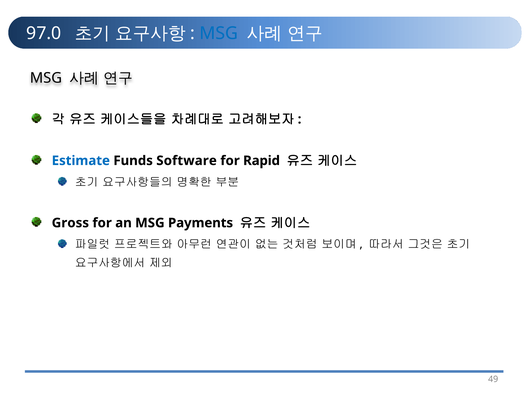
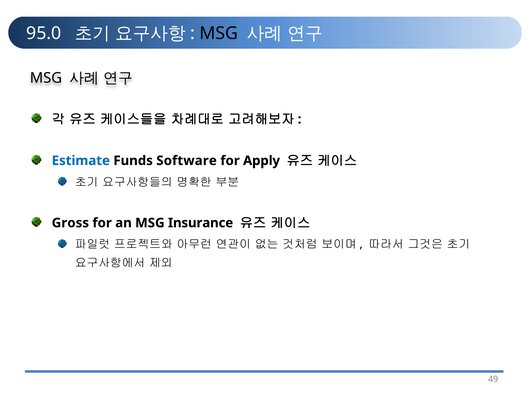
97.0: 97.0 -> 95.0
MSG at (219, 33) colour: blue -> black
Rapid: Rapid -> Apply
Payments: Payments -> Insurance
